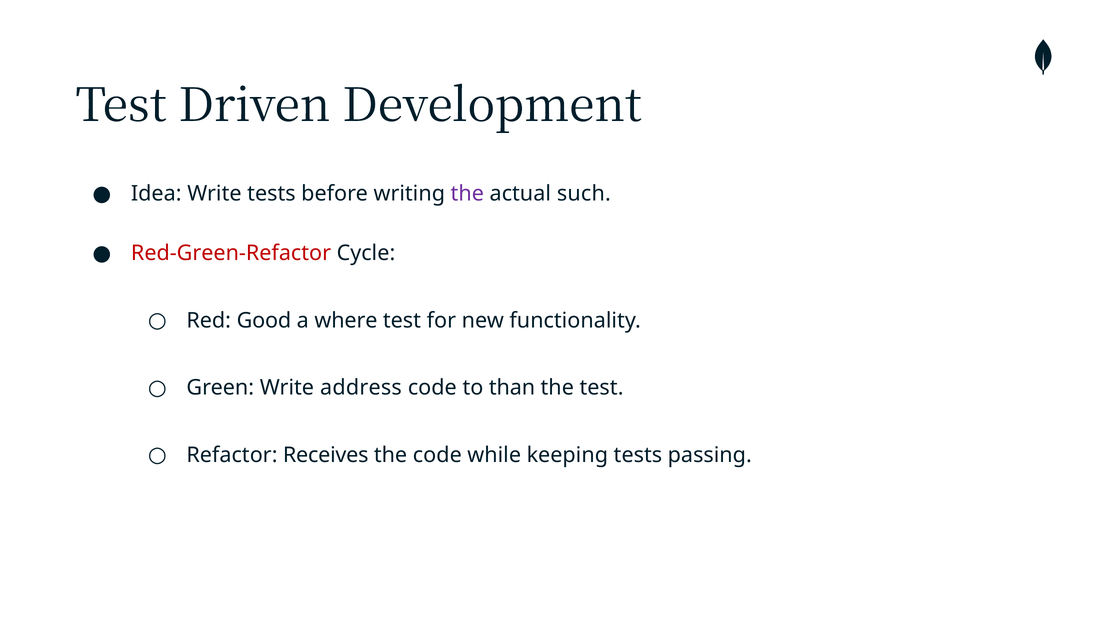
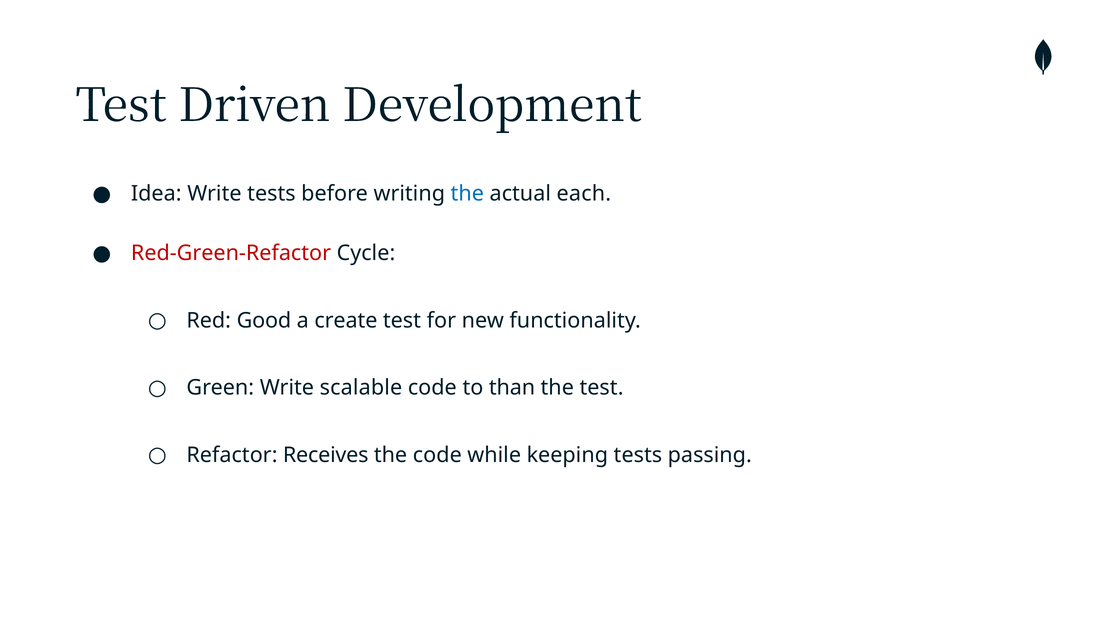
the at (467, 194) colour: purple -> blue
such: such -> each
where: where -> create
address: address -> scalable
